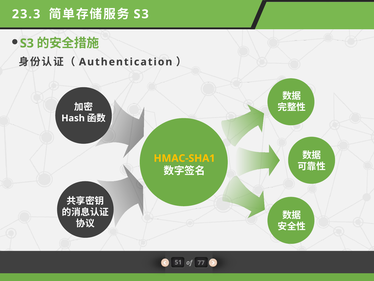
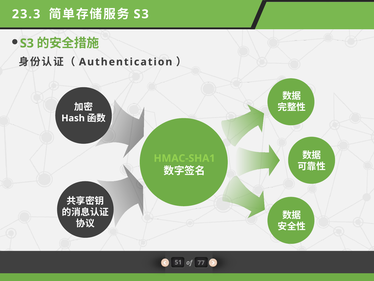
HMAC-SHA1 colour: yellow -> light green
